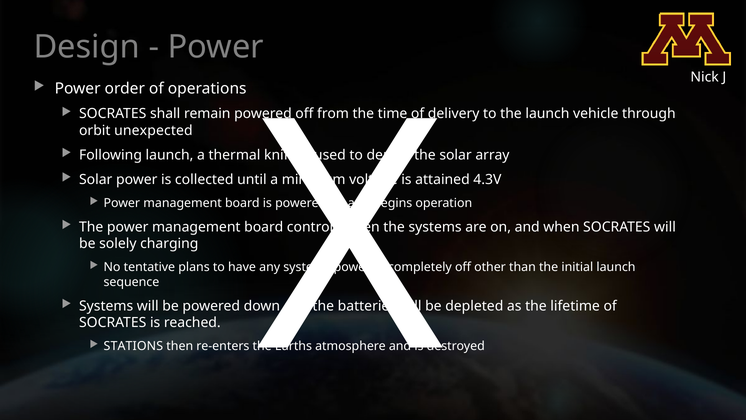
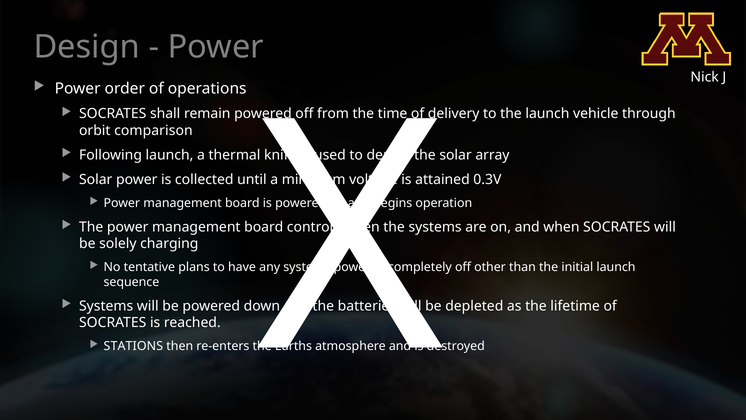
unexpected: unexpected -> comparison
4.3V: 4.3V -> 0.3V
